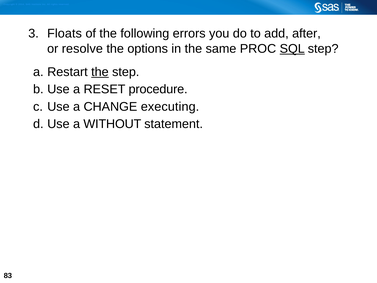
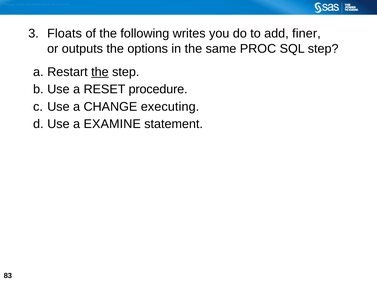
errors: errors -> writes
after: after -> finer
resolve: resolve -> outputs
SQL underline: present -> none
WITHOUT: WITHOUT -> EXAMINE
